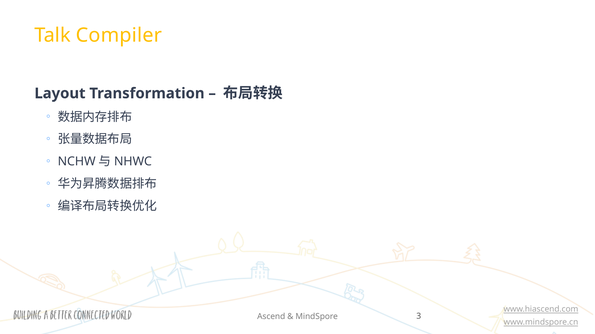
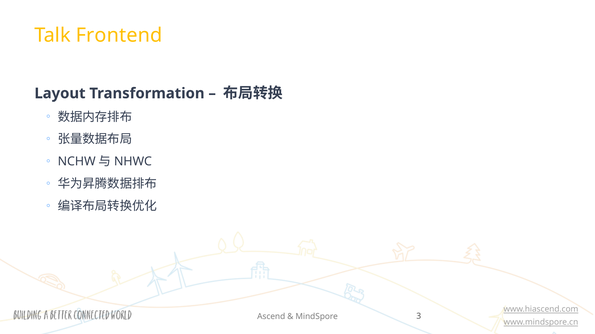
Compiler: Compiler -> Frontend
